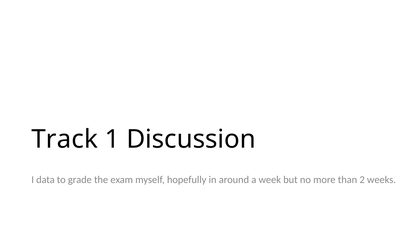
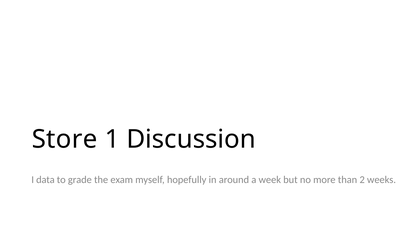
Track: Track -> Store
